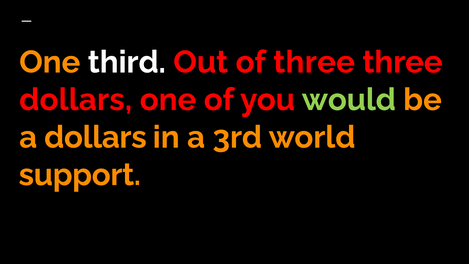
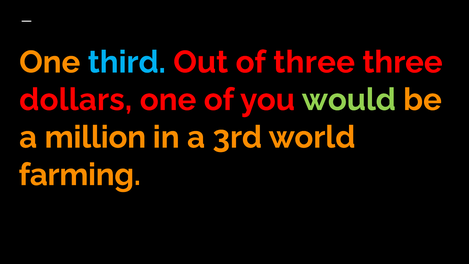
third colour: white -> light blue
a dollars: dollars -> million
support: support -> farming
